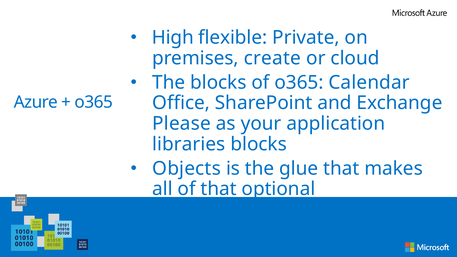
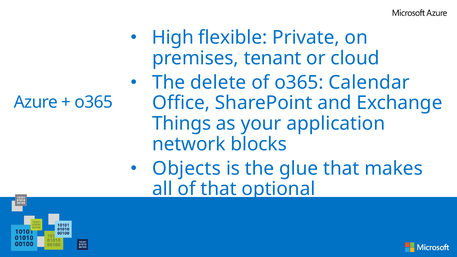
create: create -> tenant
The blocks: blocks -> delete
Please: Please -> Things
libraries: libraries -> network
